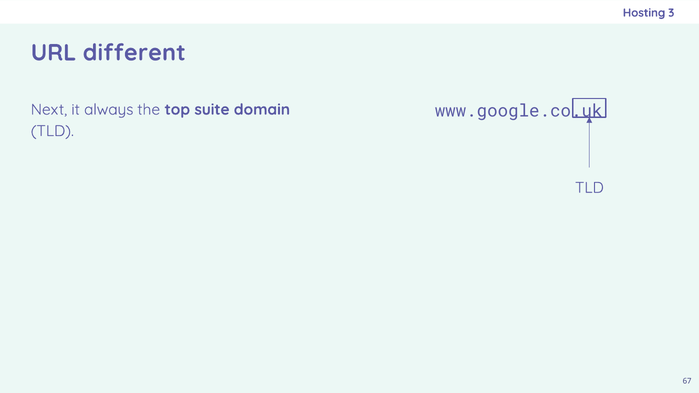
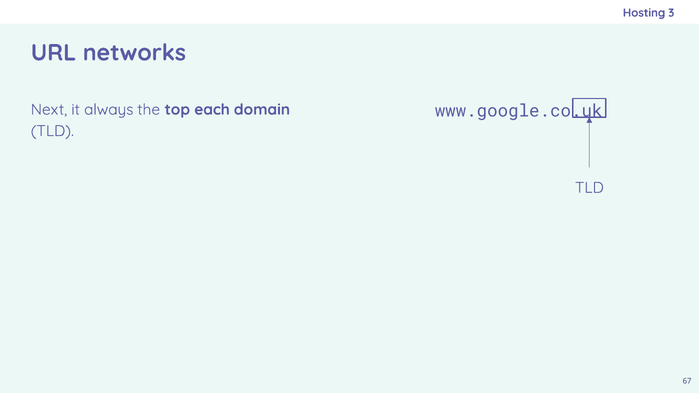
different: different -> networks
suite: suite -> each
